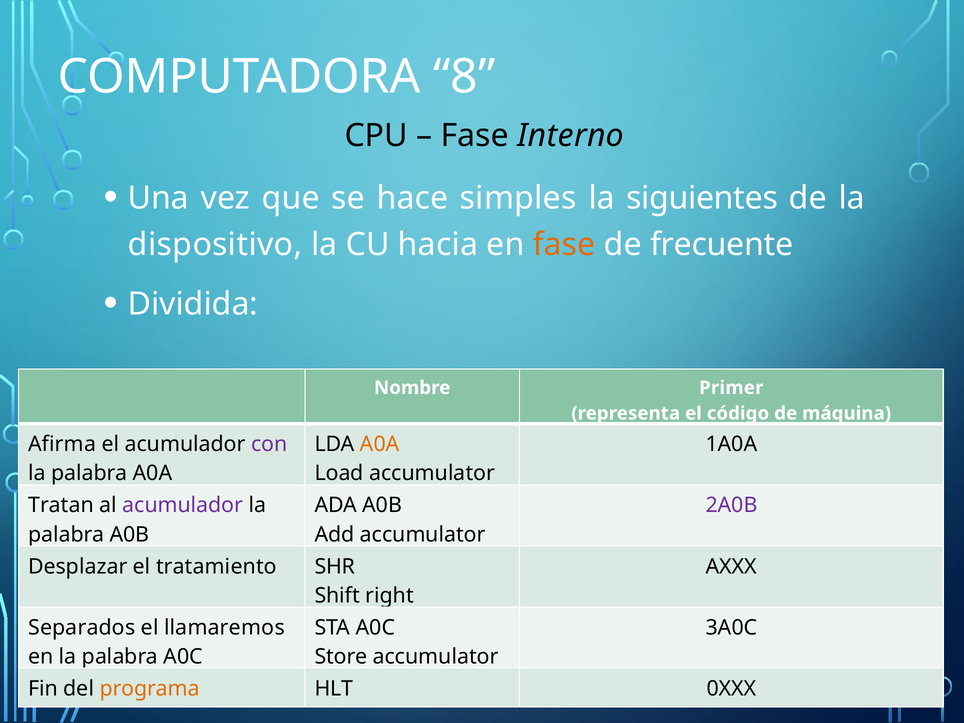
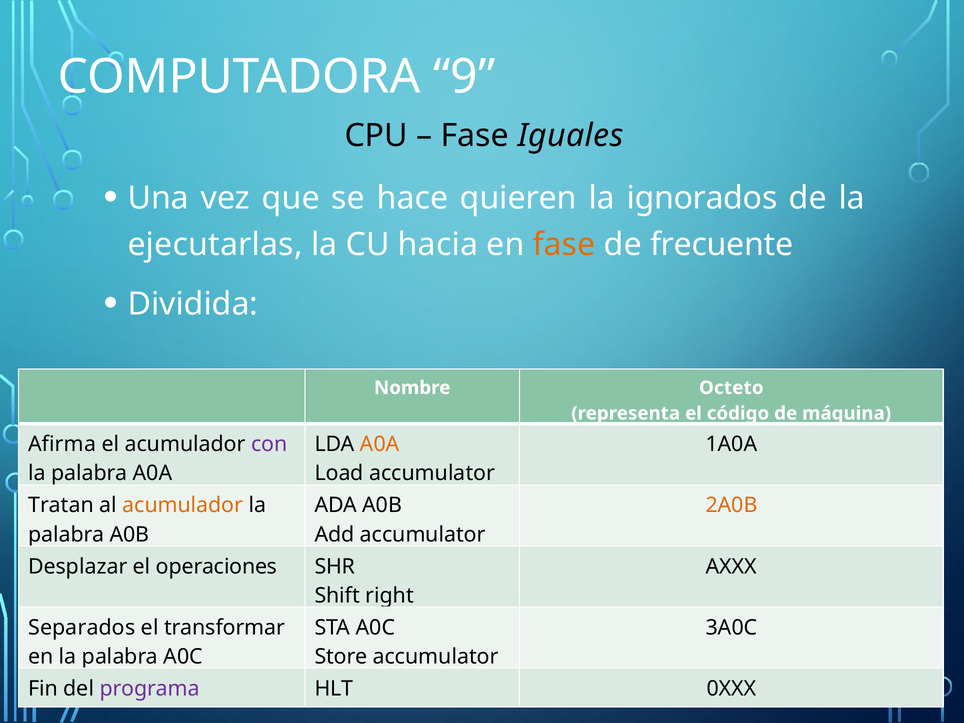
8: 8 -> 9
Interno: Interno -> Iguales
simples: simples -> quieren
siguientes: siguientes -> ignorados
dispositivo: dispositivo -> ejecutarlas
Primer: Primer -> Octeto
acumulador at (183, 505) colour: purple -> orange
2A0B colour: purple -> orange
tratamiento: tratamiento -> operaciones
llamaremos: llamaremos -> transformar
programa colour: orange -> purple
